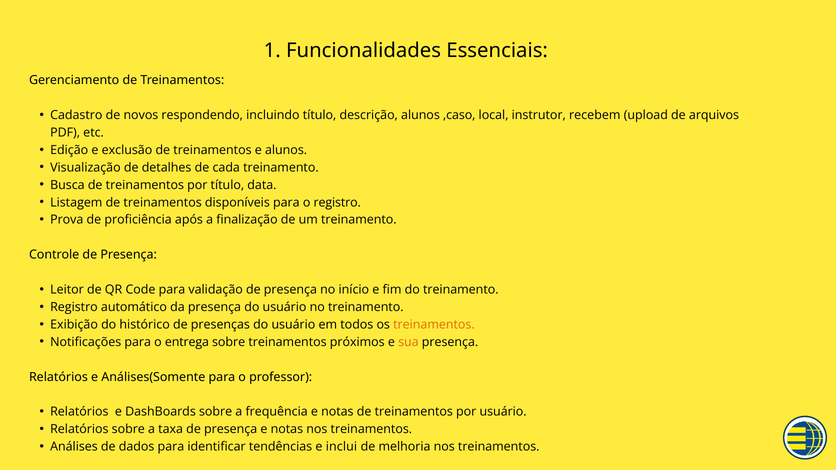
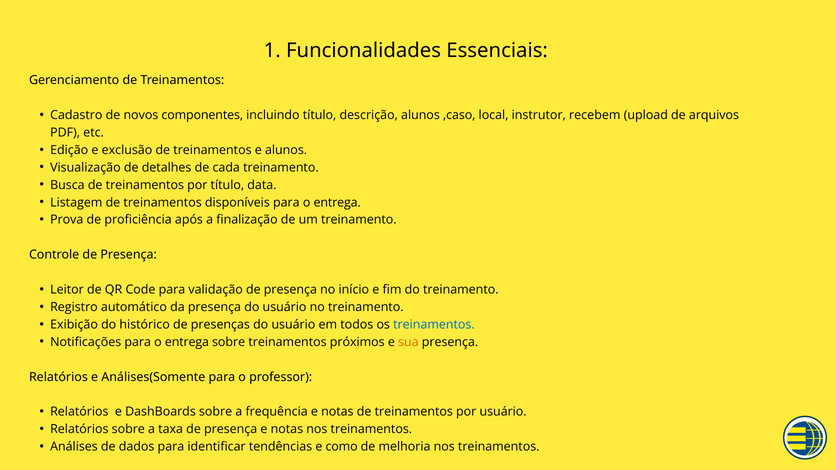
respondendo: respondendo -> componentes
disponíveis para o registro: registro -> entrega
treinamentos at (434, 325) colour: orange -> blue
inclui: inclui -> como
